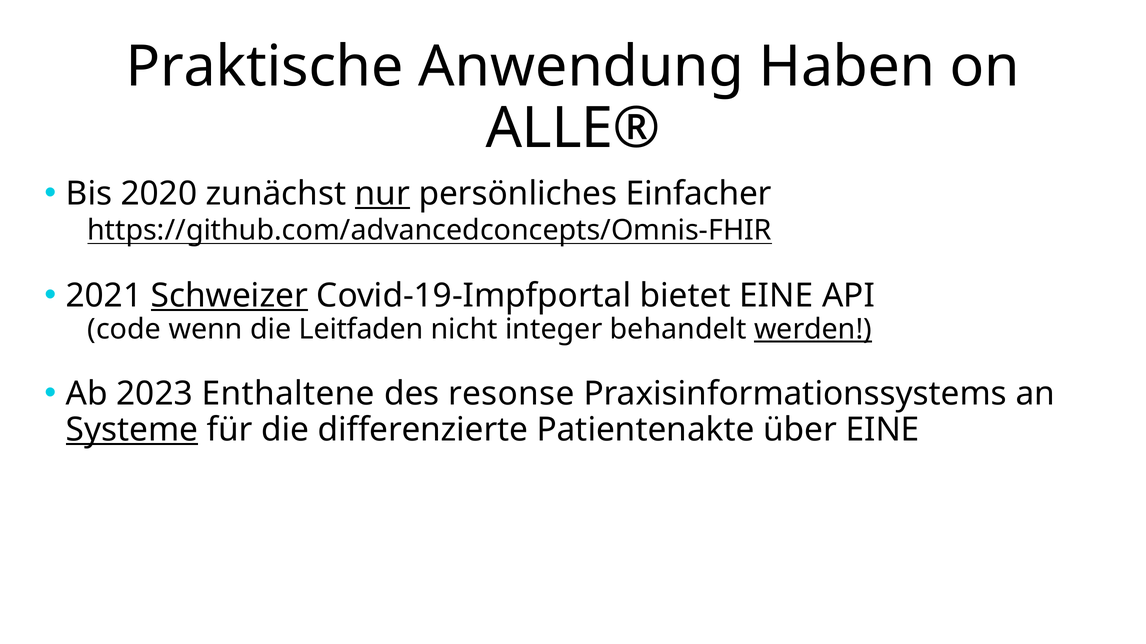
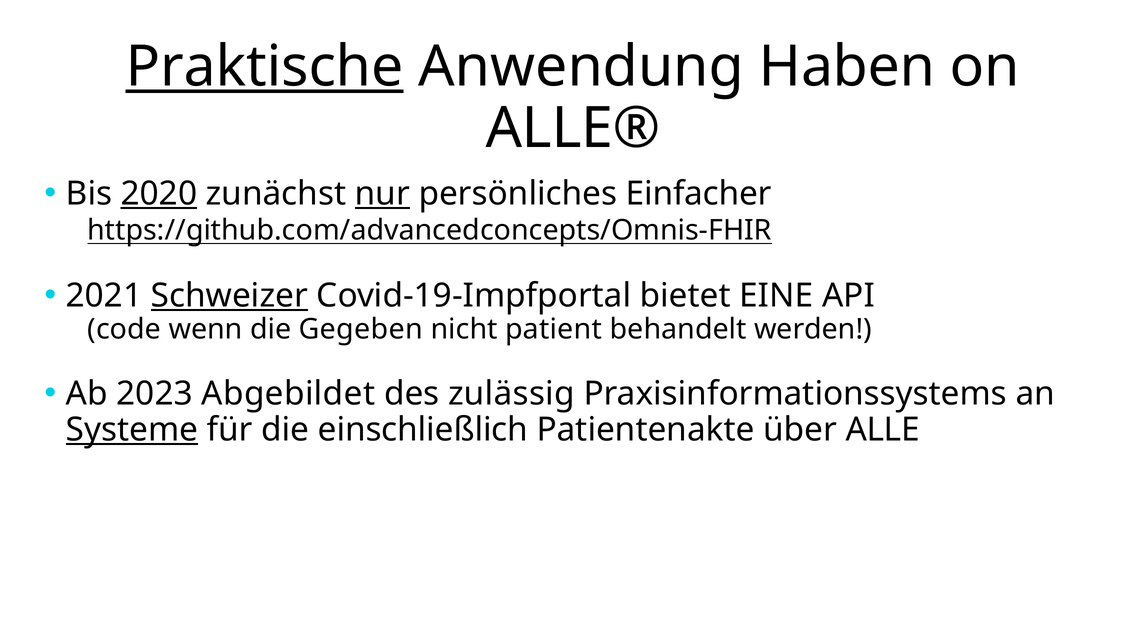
Praktische underline: none -> present
2020 underline: none -> present
Leitfaden: Leitfaden -> Gegeben
integer: integer -> patient
werden underline: present -> none
Enthaltene: Enthaltene -> Abgebildet
resonse: resonse -> zulässig
differenzierte: differenzierte -> einschließlich
über EINE: EINE -> ALLE
